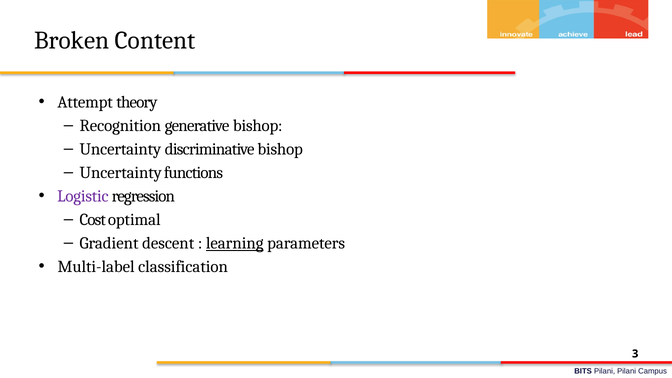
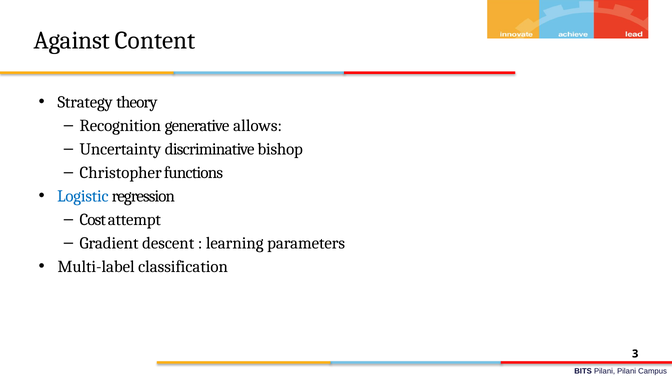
Broken: Broken -> Against
Attempt: Attempt -> Strategy
generative bishop: bishop -> allows
Uncertainty at (121, 173): Uncertainty -> Christopher
Logistic colour: purple -> blue
optimal: optimal -> attempt
learning underline: present -> none
